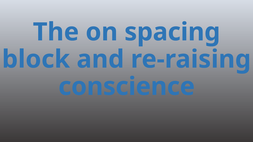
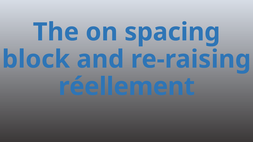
conscience: conscience -> réellement
